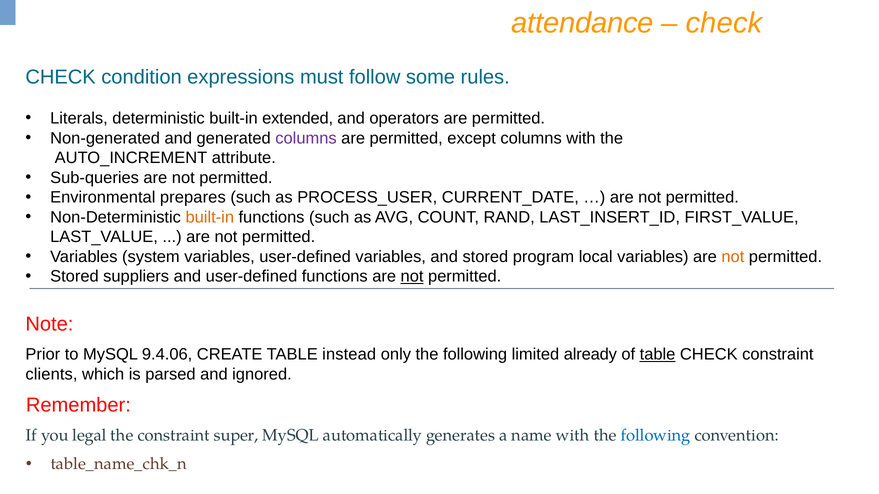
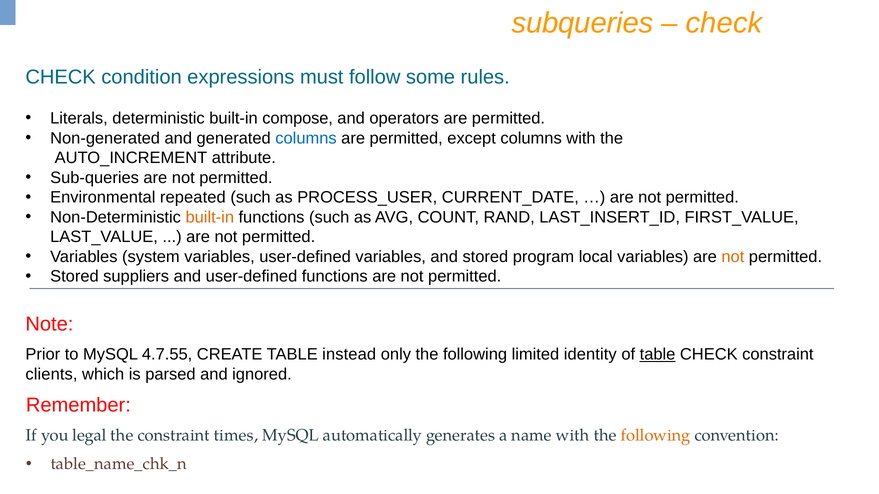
attendance: attendance -> subqueries
extended: extended -> compose
columns at (306, 138) colour: purple -> blue
prepares: prepares -> repeated
not at (412, 277) underline: present -> none
9.4.06: 9.4.06 -> 4.7.55
already: already -> identity
super: super -> times
following at (656, 436) colour: blue -> orange
